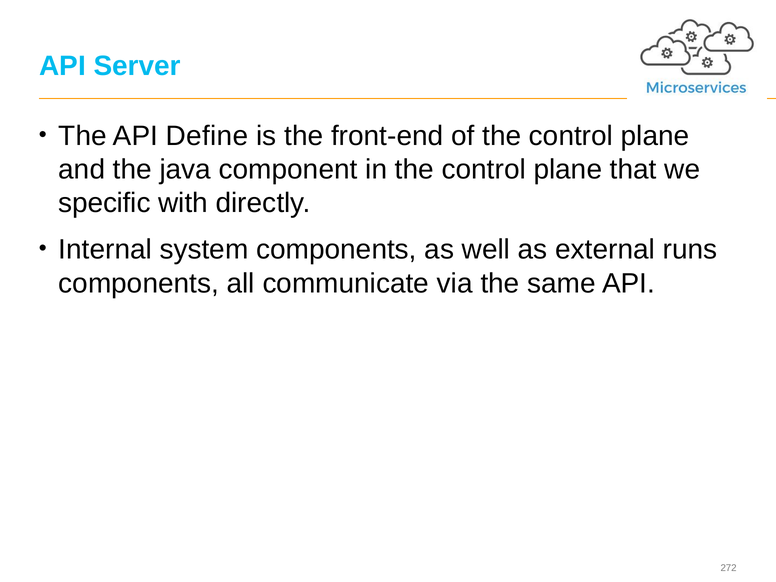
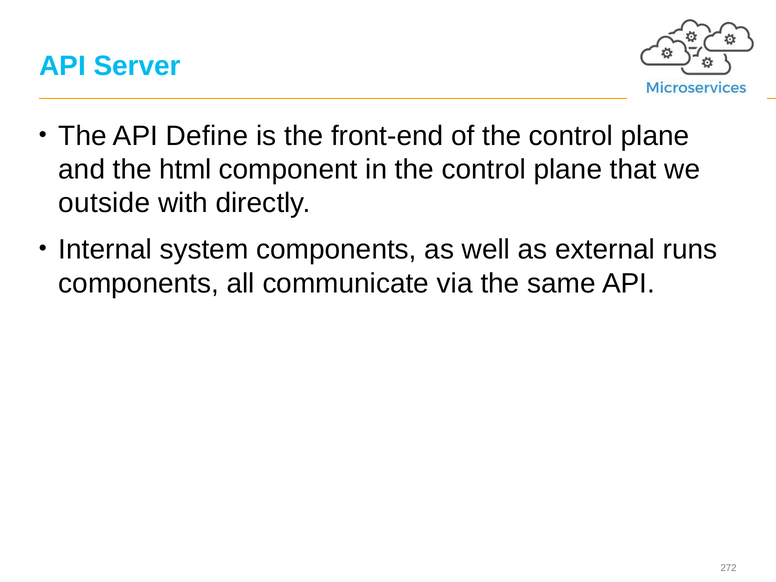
java: java -> html
specific: specific -> outside
